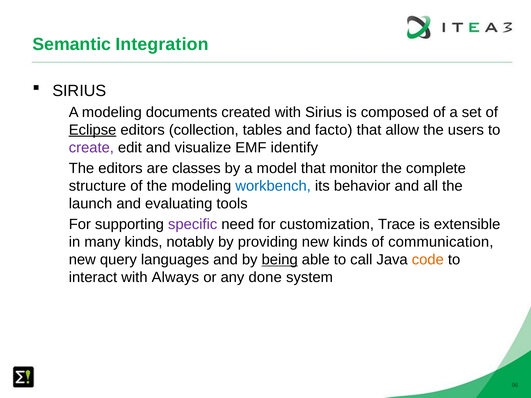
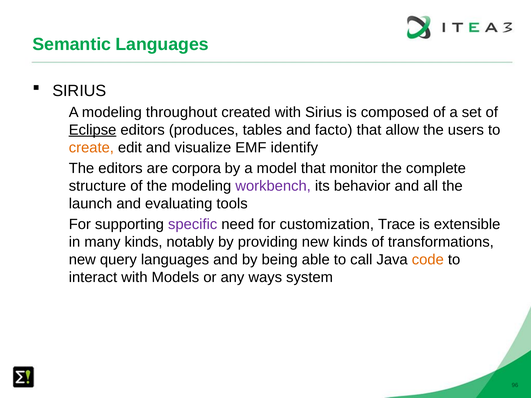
Semantic Integration: Integration -> Languages
documents: documents -> throughout
collection: collection -> produces
create colour: purple -> orange
classes: classes -> corpora
workbench colour: blue -> purple
communication: communication -> transformations
being underline: present -> none
Always: Always -> Models
done: done -> ways
